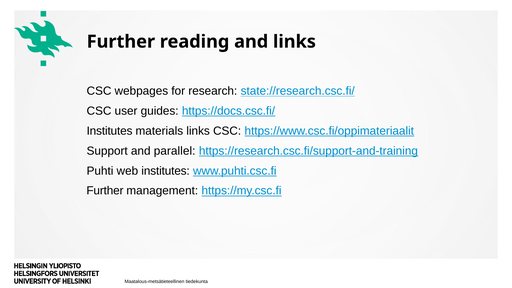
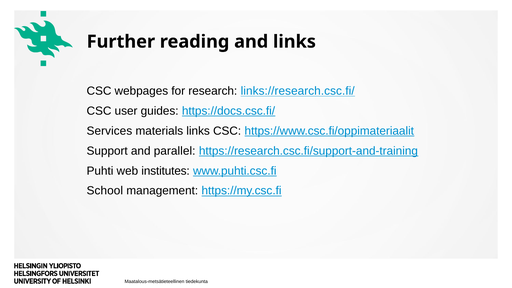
state://research.csc.fi/: state://research.csc.fi/ -> links://research.csc.fi/
Institutes at (110, 131): Institutes -> Services
Further at (105, 191): Further -> School
